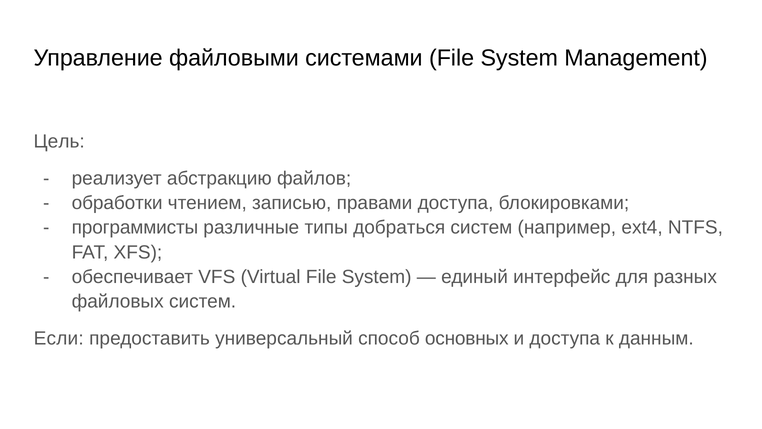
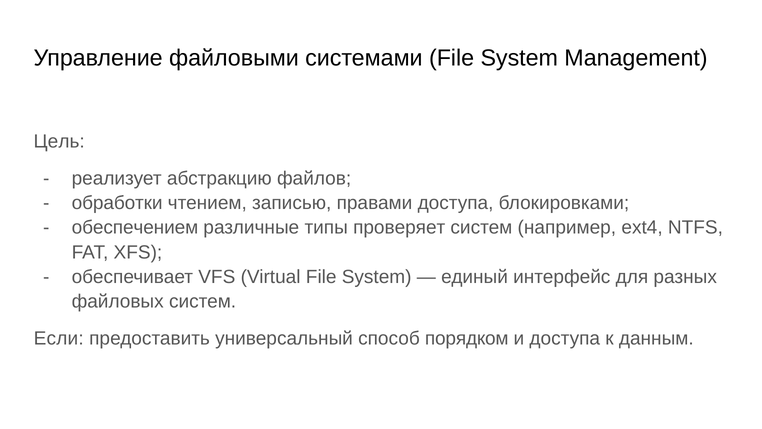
программисты: программисты -> обеспечением
добраться: добраться -> проверяет
основных: основных -> порядком
